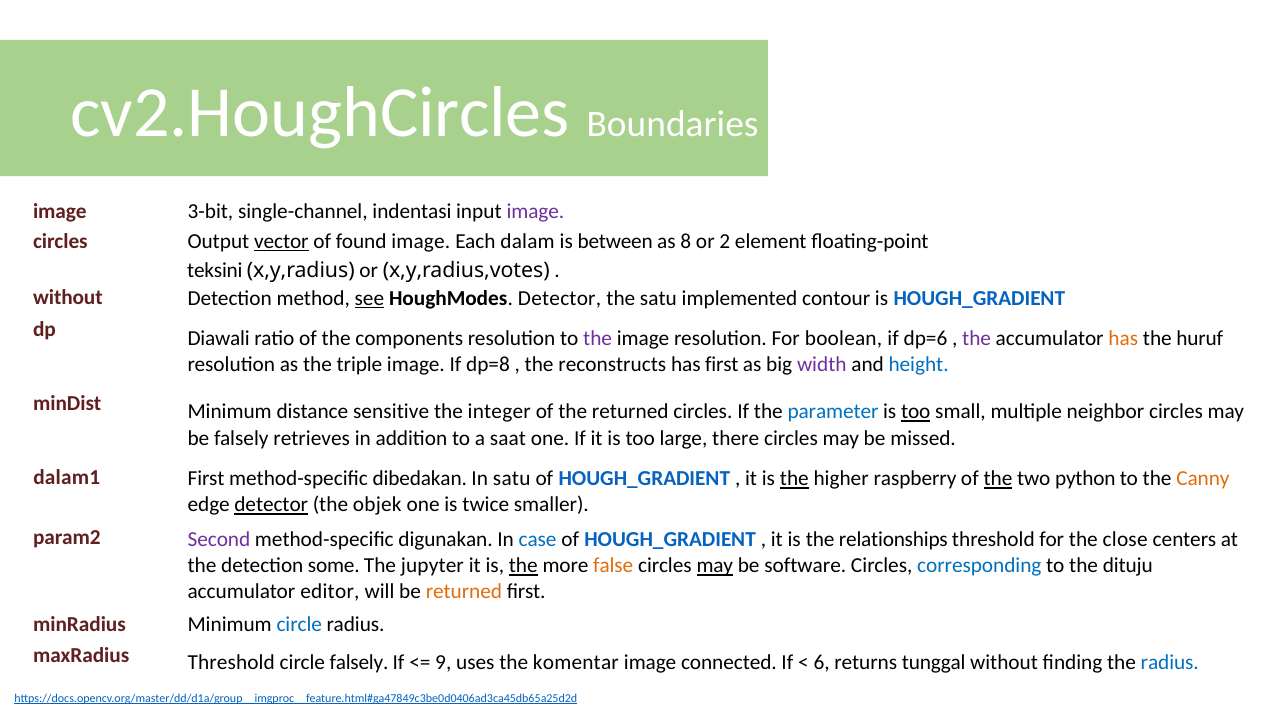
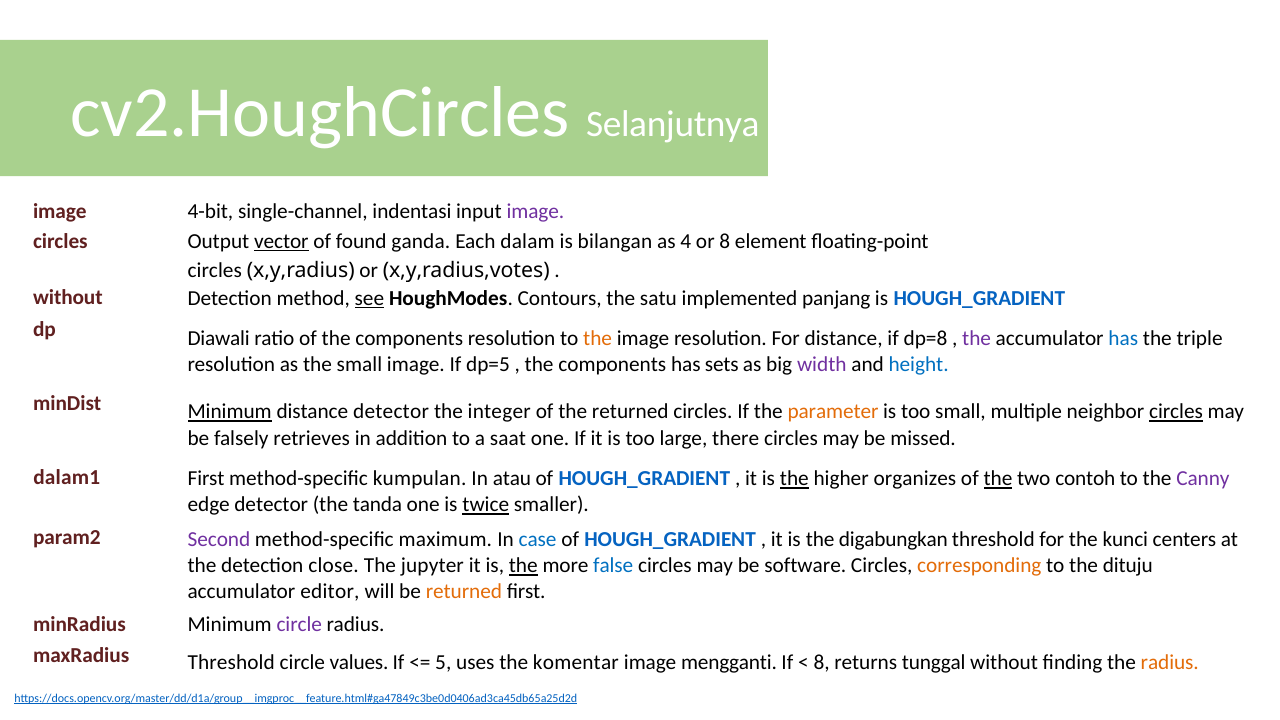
Boundaries: Boundaries -> Selanjutnya
3-bit: 3-bit -> 4-bit
found image: image -> ganda
between: between -> bilangan
8: 8 -> 4
or 2: 2 -> 8
teksini at (215, 270): teksini -> circles
HoughModes Detector: Detector -> Contours
contour: contour -> panjang
the at (598, 338) colour: purple -> orange
For boolean: boolean -> distance
dp=6: dp=6 -> dp=8
has at (1123, 338) colour: orange -> blue
huruf: huruf -> triple
the triple: triple -> small
dp=8: dp=8 -> dp=5
reconstructs at (612, 364): reconstructs -> components
has first: first -> sets
Minimum at (230, 412) underline: none -> present
distance sensitive: sensitive -> detector
parameter colour: blue -> orange
too at (916, 412) underline: present -> none
circles at (1176, 412) underline: none -> present
dibedakan: dibedakan -> kumpulan
In satu: satu -> atau
raspberry: raspberry -> organizes
python: python -> contoh
Canny colour: orange -> purple
detector at (271, 505) underline: present -> none
objek: objek -> tanda
twice underline: none -> present
digunakan: digunakan -> maximum
relationships: relationships -> digabungkan
close: close -> kunci
some: some -> close
false colour: orange -> blue
may at (715, 566) underline: present -> none
corresponding colour: blue -> orange
circle at (299, 625) colour: blue -> purple
circle falsely: falsely -> values
9: 9 -> 5
connected: connected -> mengganti
6 at (822, 663): 6 -> 8
radius at (1170, 663) colour: blue -> orange
